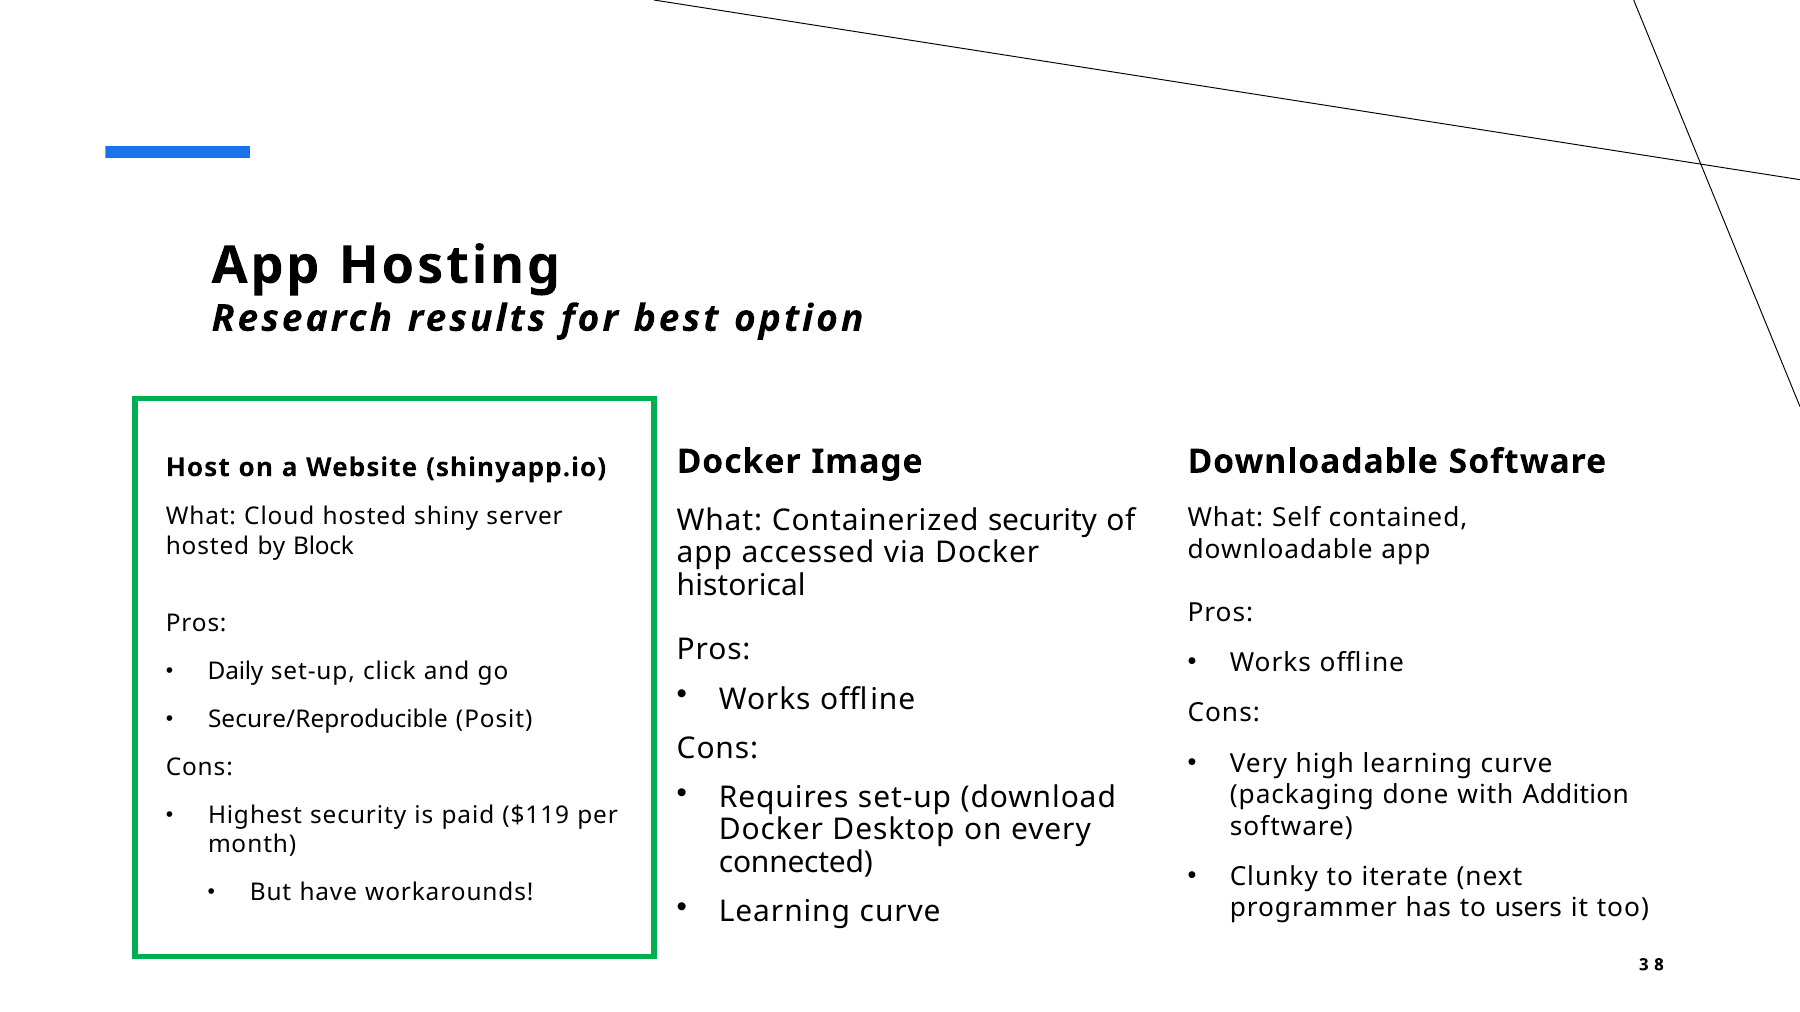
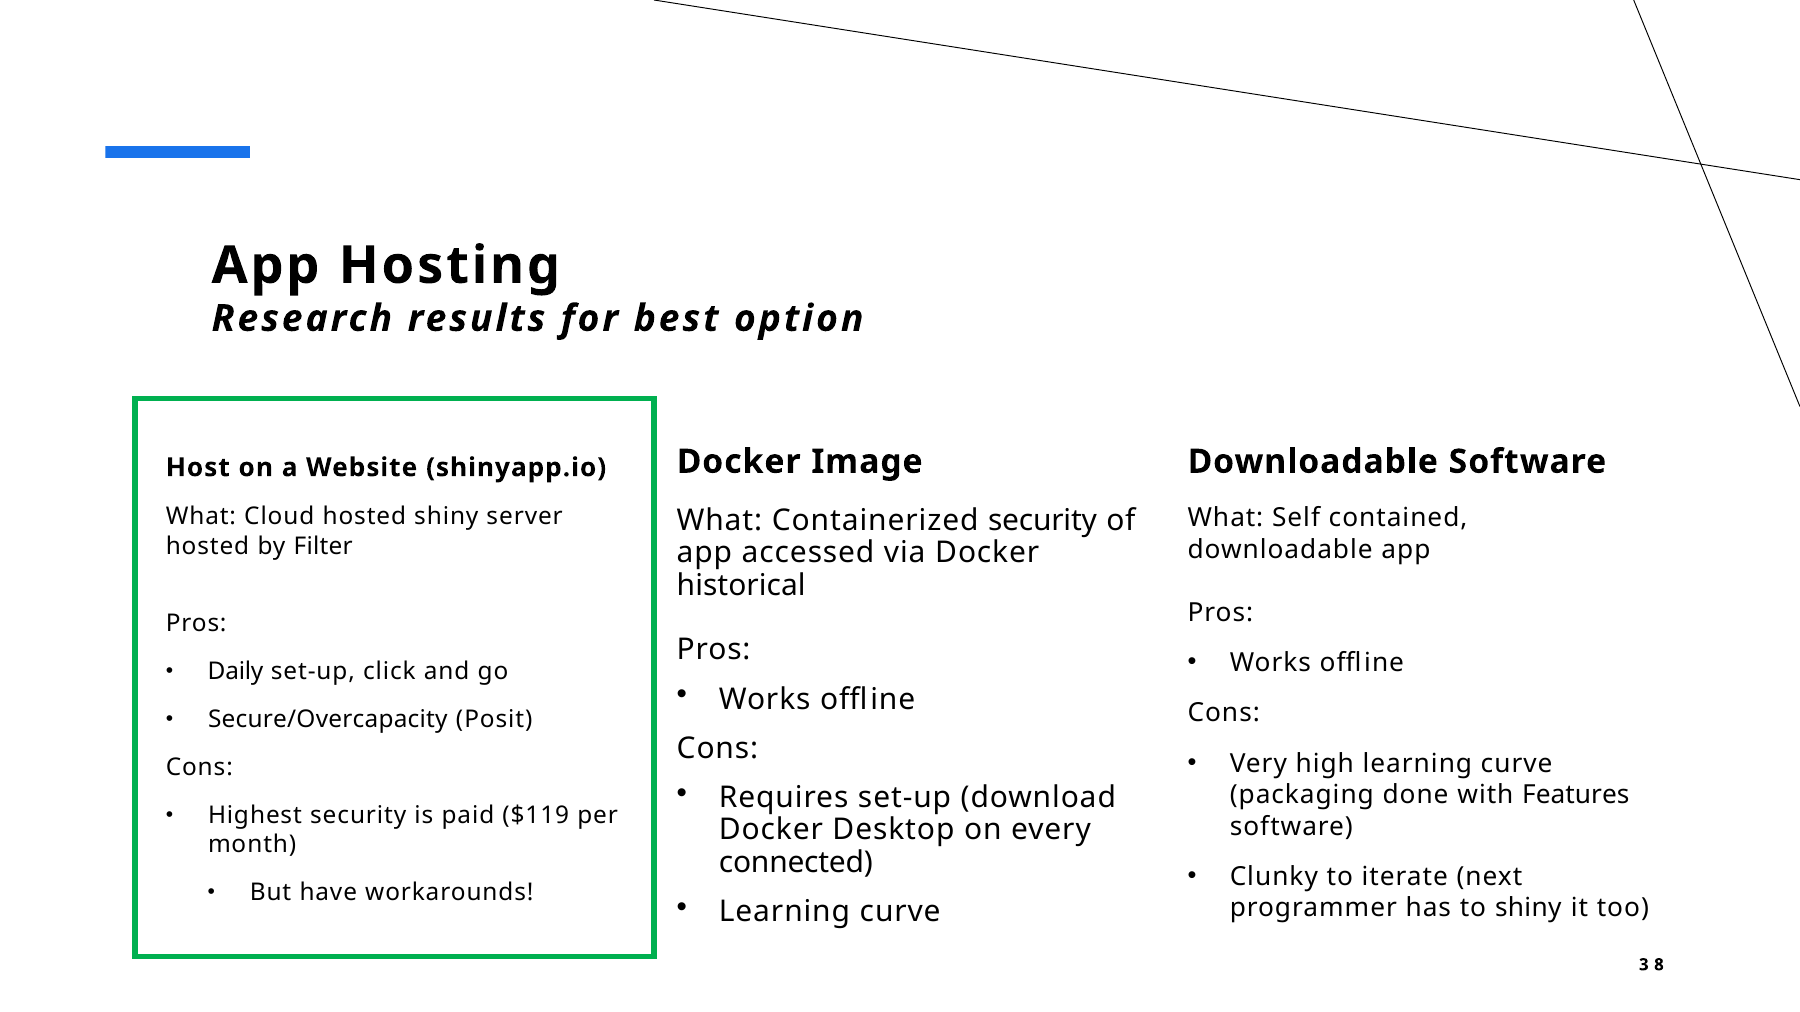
Block: Block -> Filter
Secure/Reproducible: Secure/Reproducible -> Secure/Overcapacity
Addition: Addition -> Features
to users: users -> shiny
